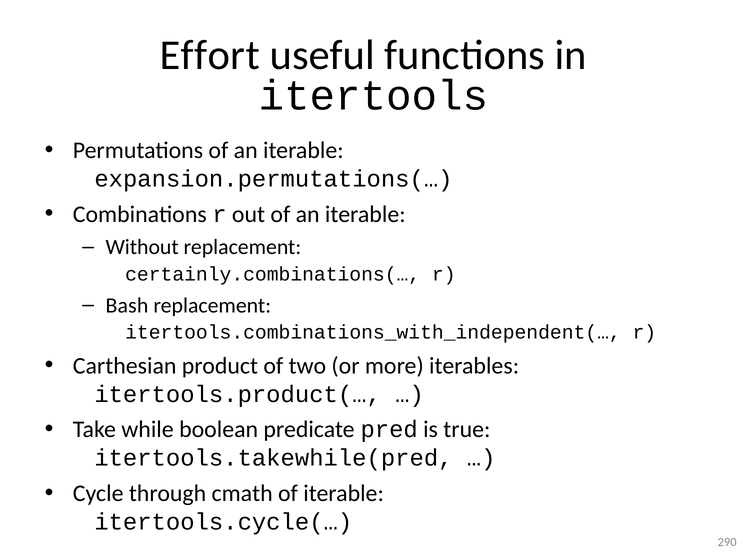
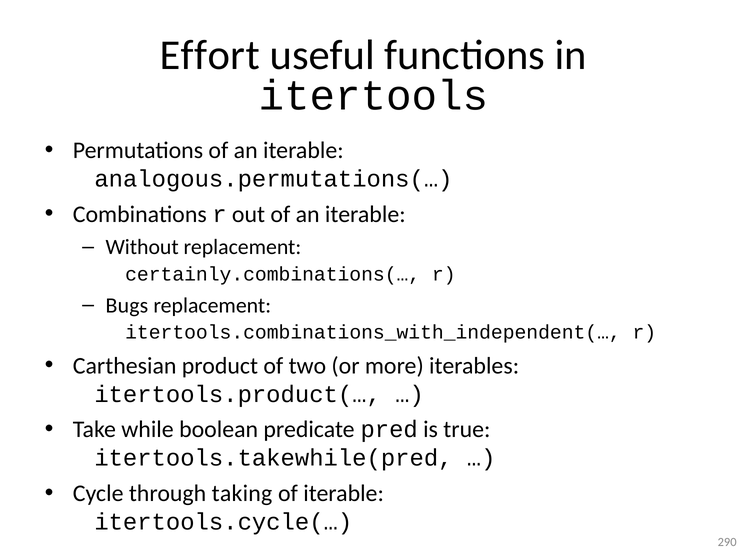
expansion.permutations(…: expansion.permutations(… -> analogous.permutations(…
Bash: Bash -> Bugs
cmath: cmath -> taking
